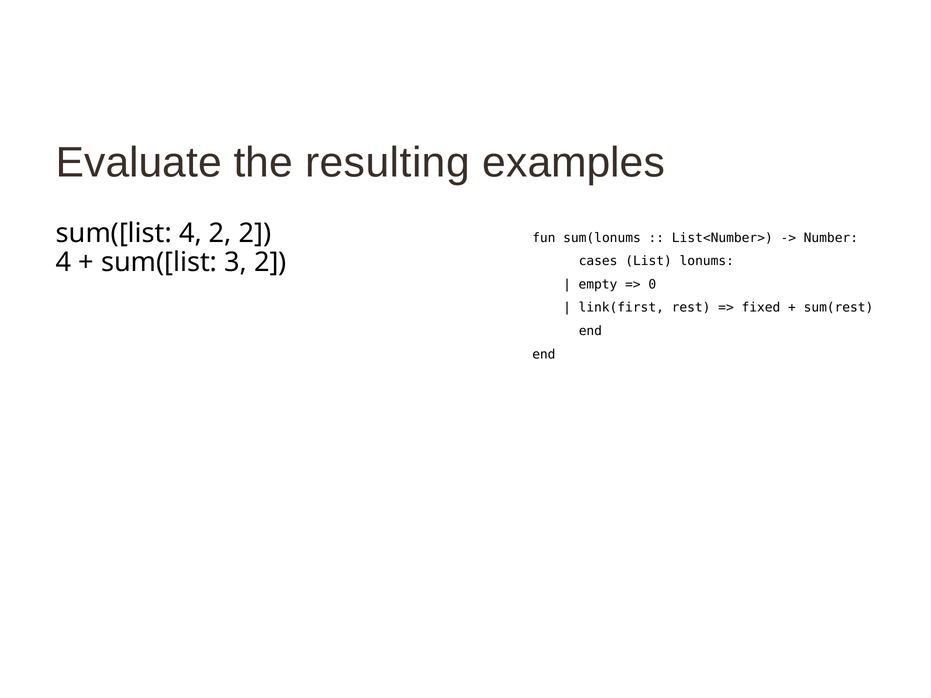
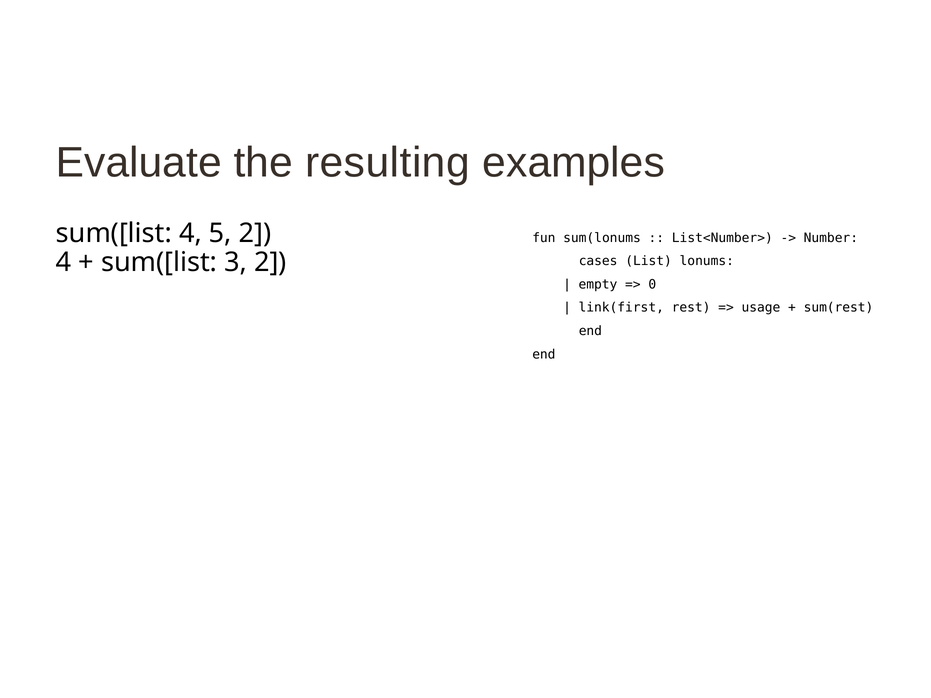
4 2: 2 -> 5
fixed: fixed -> usage
